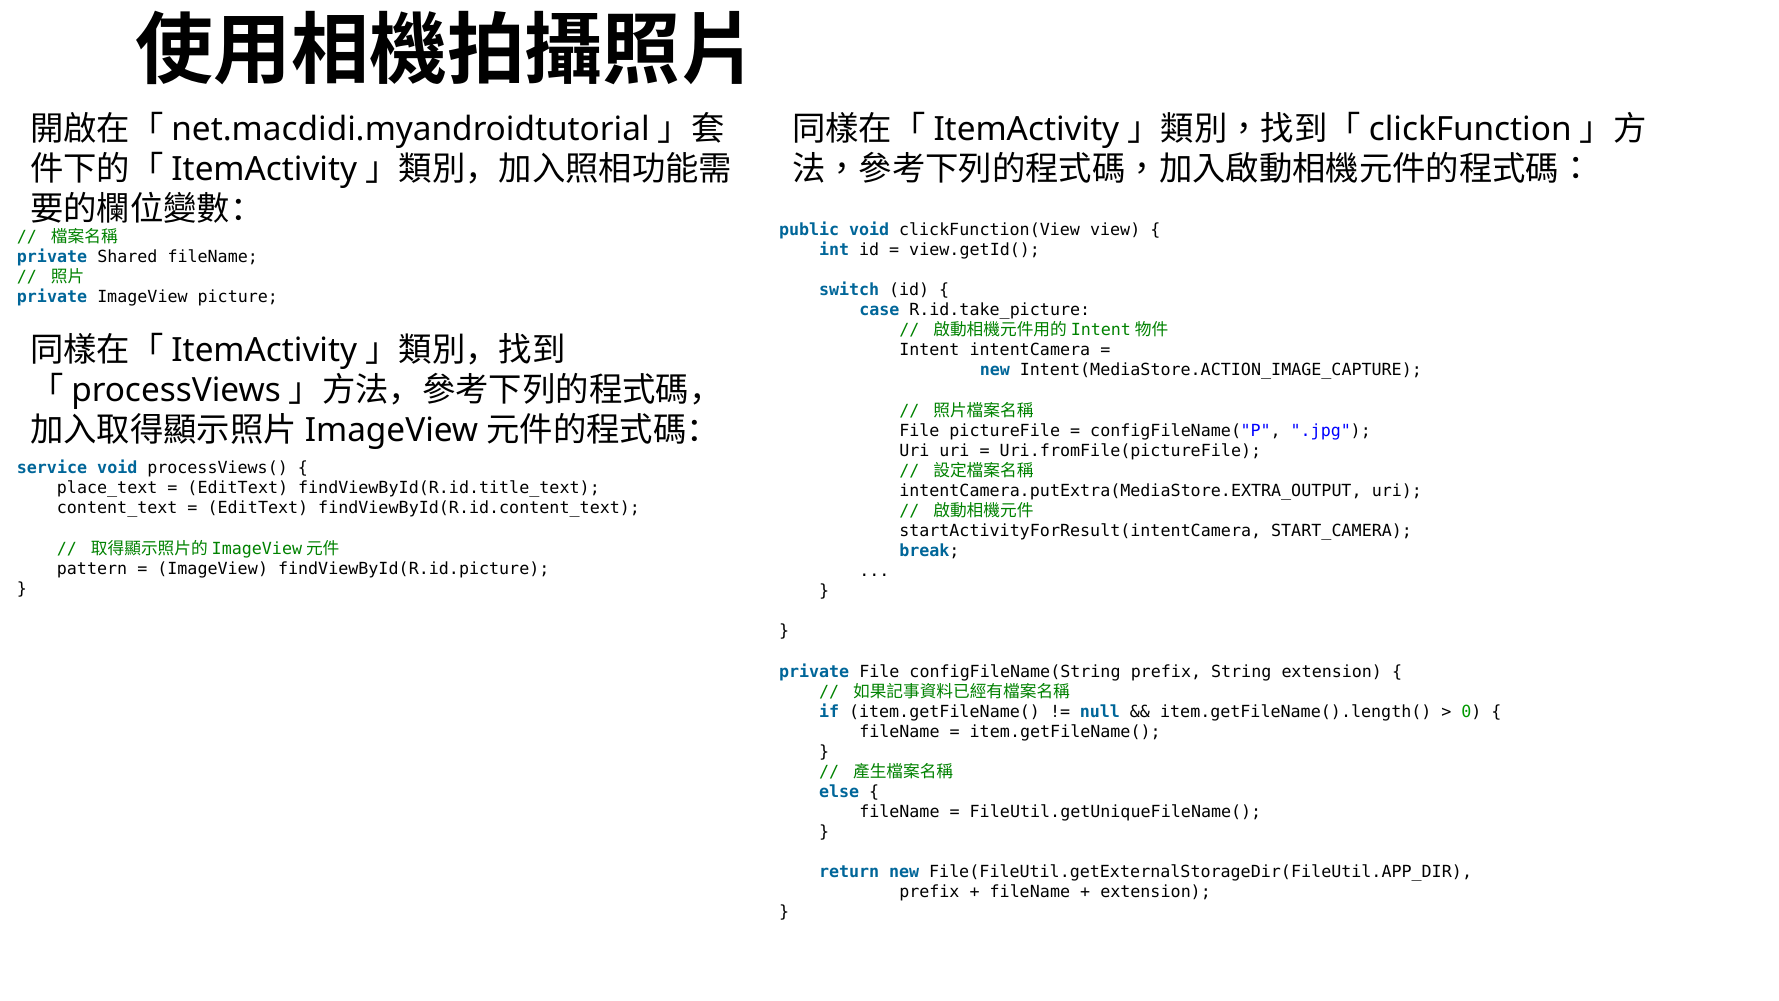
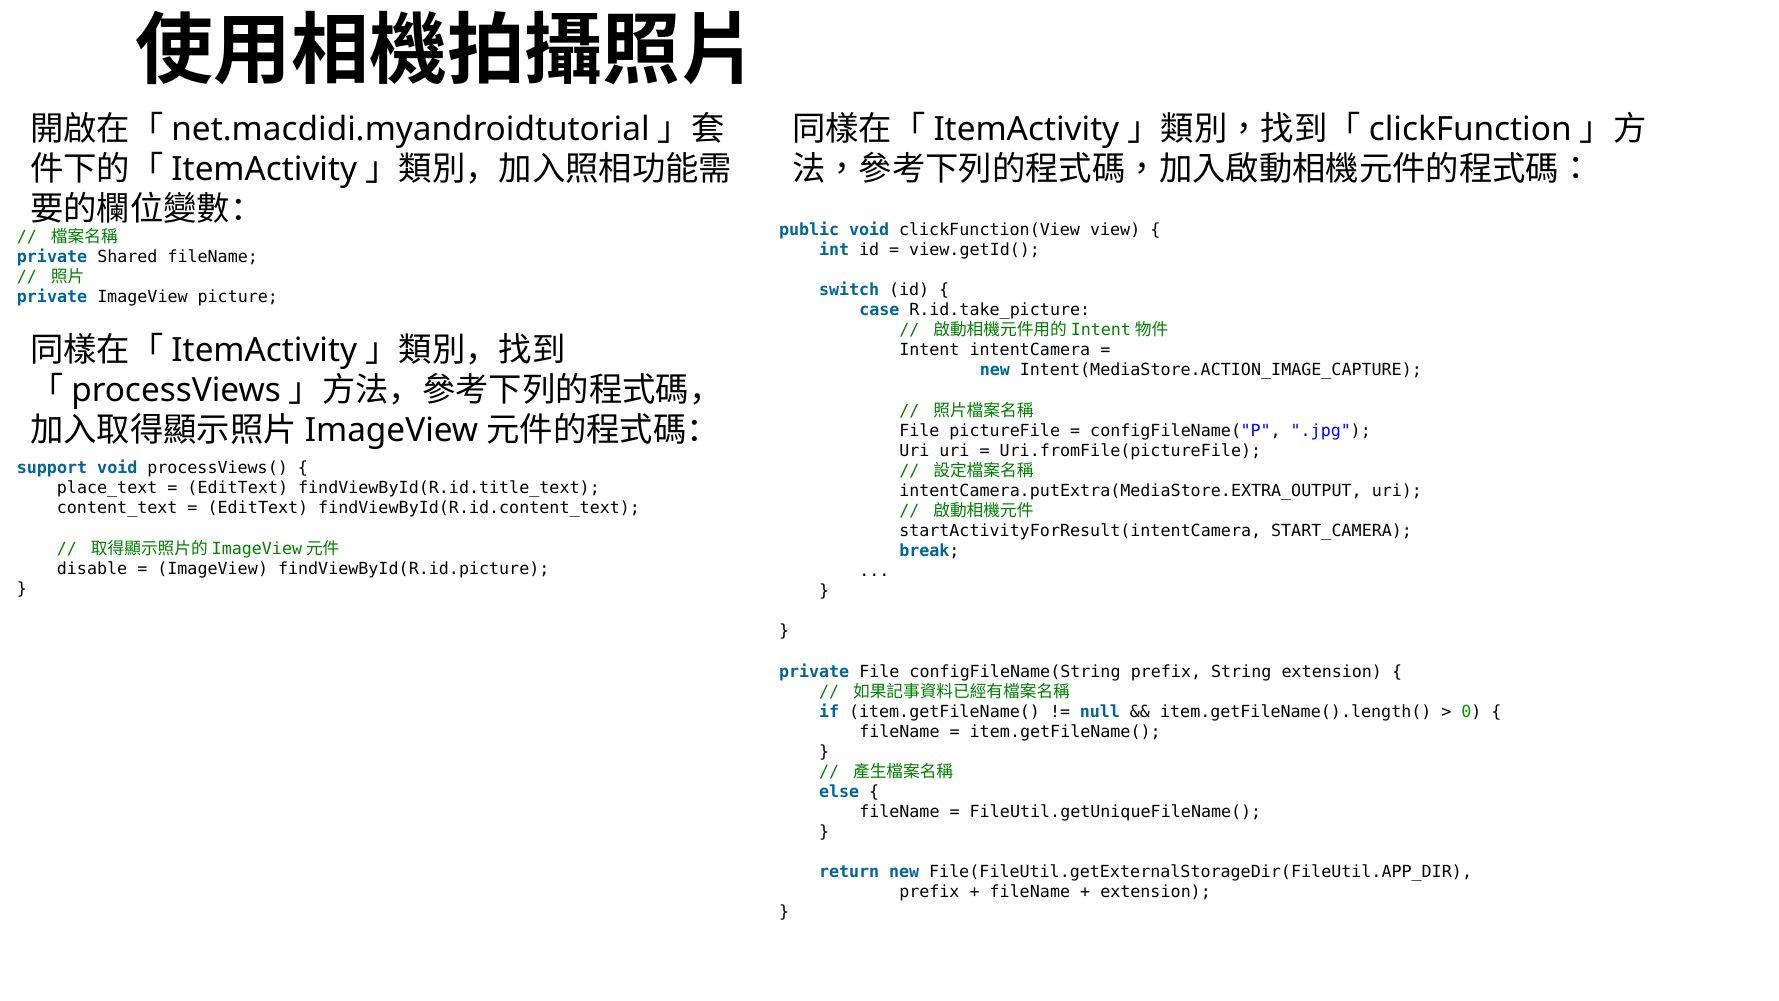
service: service -> support
pattern: pattern -> disable
